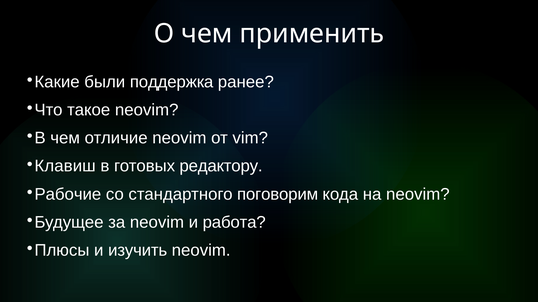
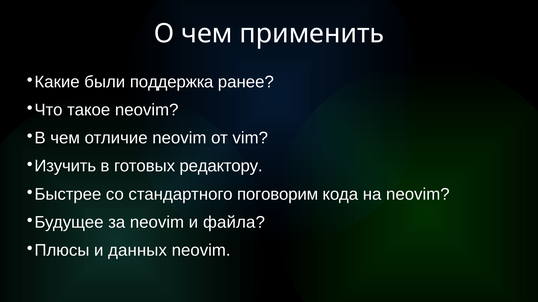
Клавиш: Клавиш -> Изучить
Рабочие: Рабочие -> Быстрее
работа: работа -> файла
изучить: изучить -> данных
